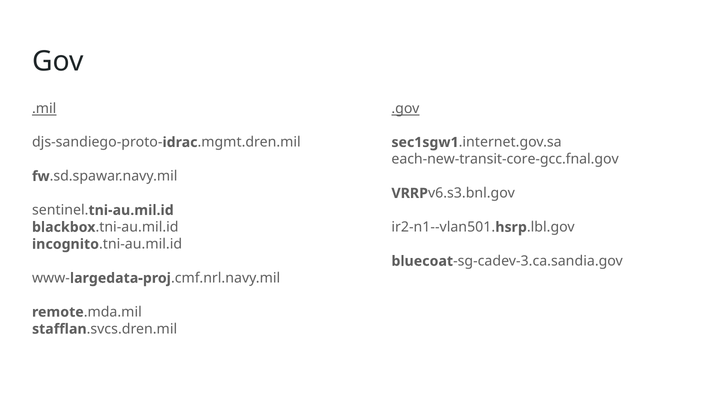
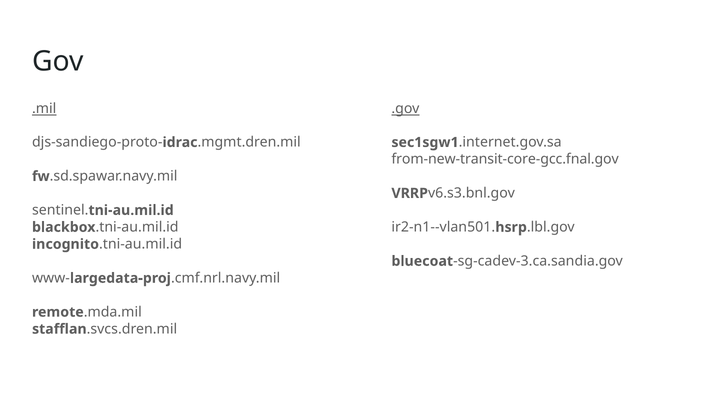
each-new-transit-core-gcc.fnal.gov: each-new-transit-core-gcc.fnal.gov -> from-new-transit-core-gcc.fnal.gov
